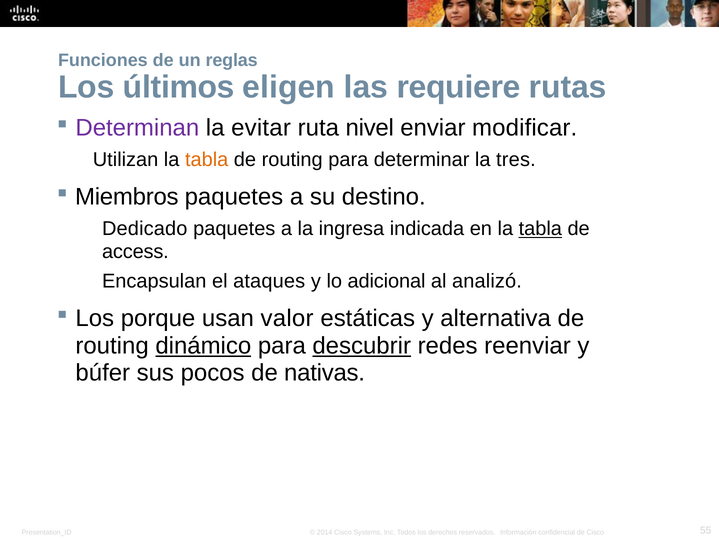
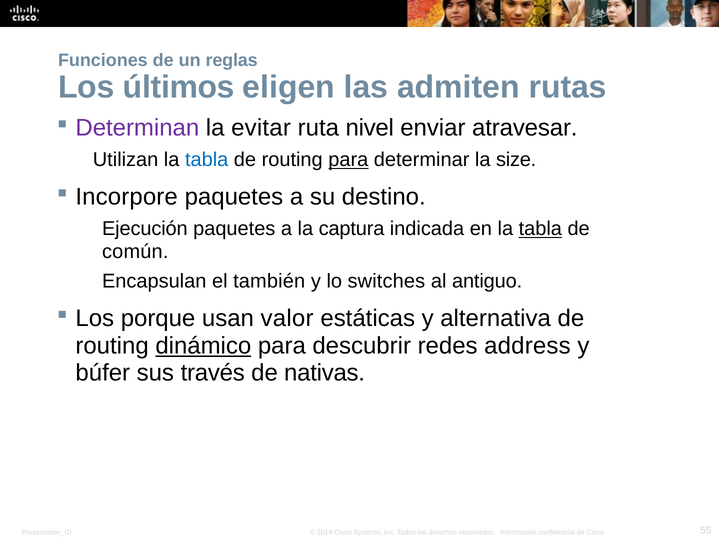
requiere: requiere -> admiten
modificar: modificar -> atravesar
tabla at (207, 160) colour: orange -> blue
para at (348, 160) underline: none -> present
tres: tres -> size
Miembros: Miembros -> Incorpore
Dedicado: Dedicado -> Ejecución
ingresa: ingresa -> captura
access: access -> común
ataques: ataques -> también
adicional: adicional -> switches
analizó: analizó -> antiguo
descubrir underline: present -> none
reenviar: reenviar -> address
pocos: pocos -> través
